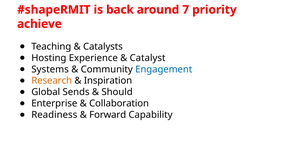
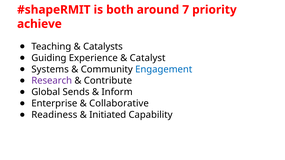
back: back -> both
Hosting: Hosting -> Guiding
Research colour: orange -> purple
Inspiration: Inspiration -> Contribute
Should: Should -> Inform
Collaboration: Collaboration -> Collaborative
Forward: Forward -> Initiated
